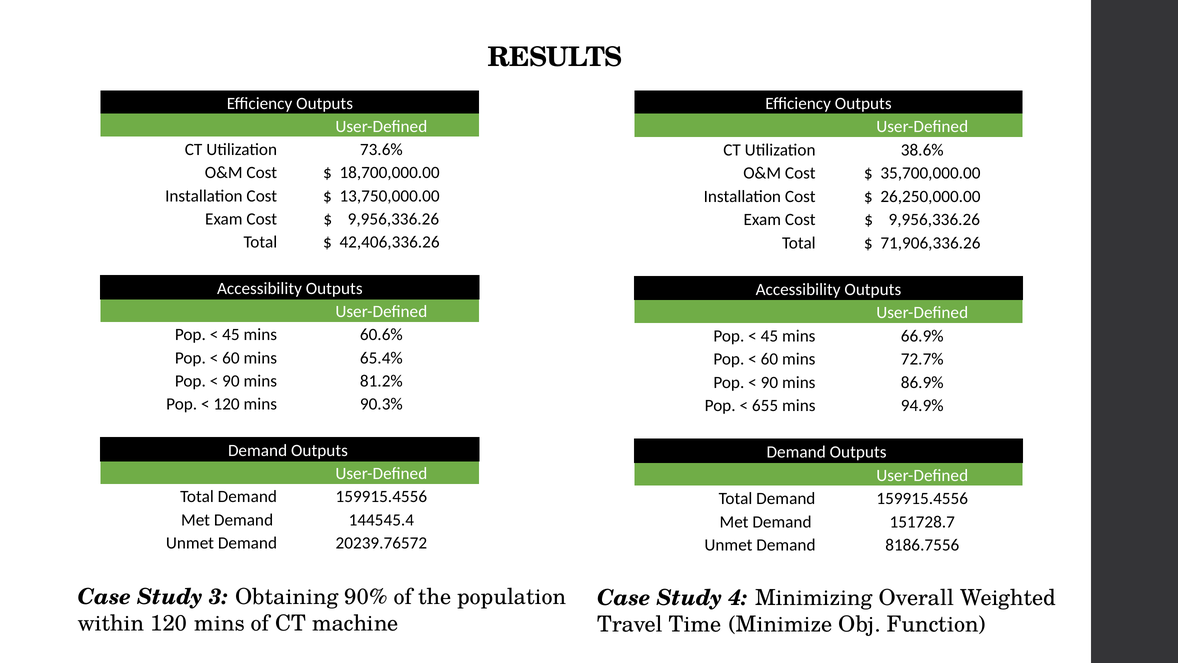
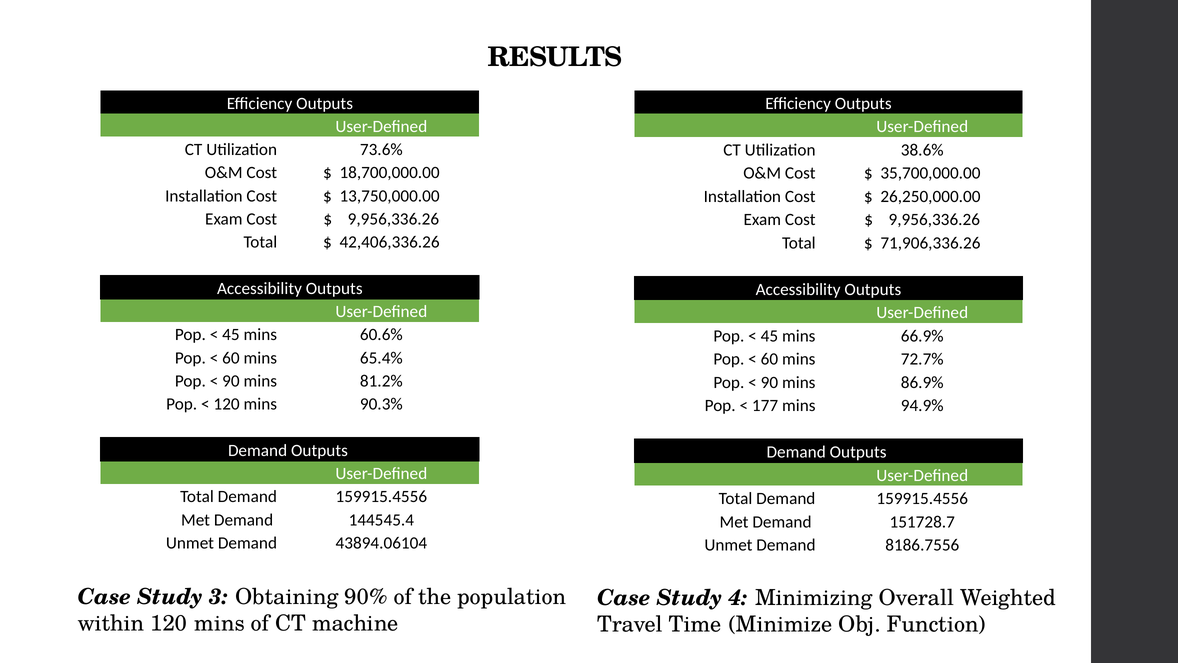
655: 655 -> 177
20239.76572: 20239.76572 -> 43894.06104
